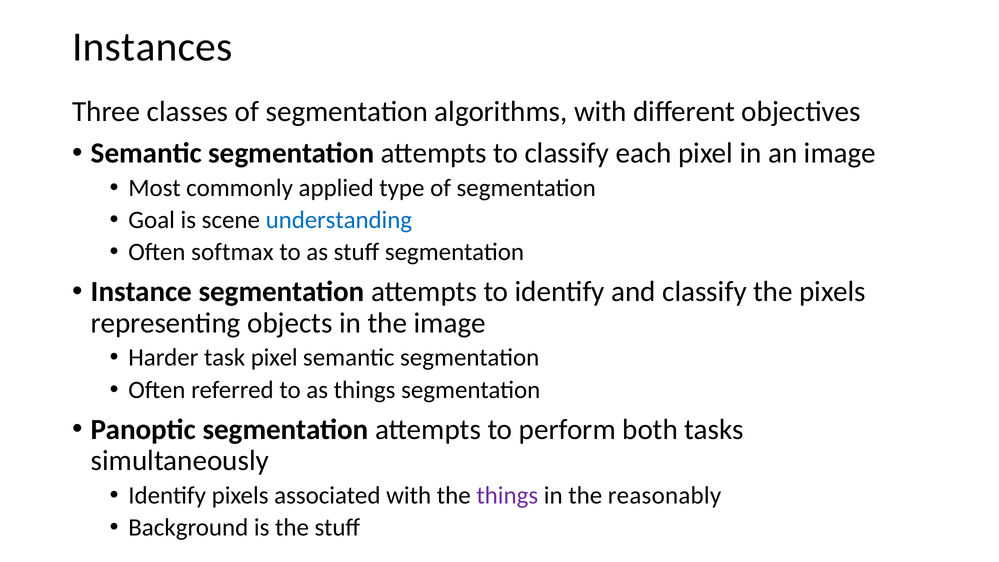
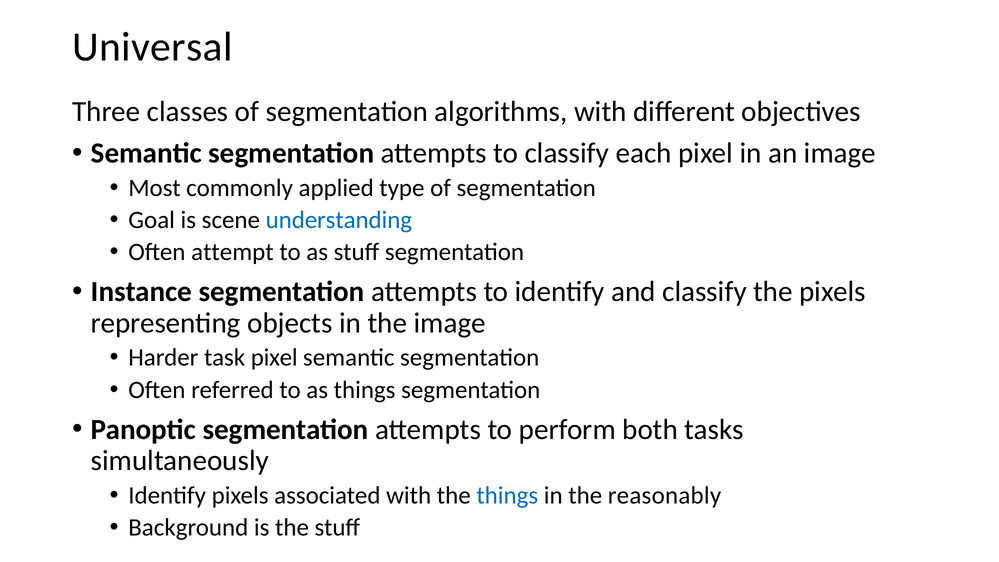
Instances: Instances -> Universal
softmax: softmax -> attempt
things at (507, 495) colour: purple -> blue
